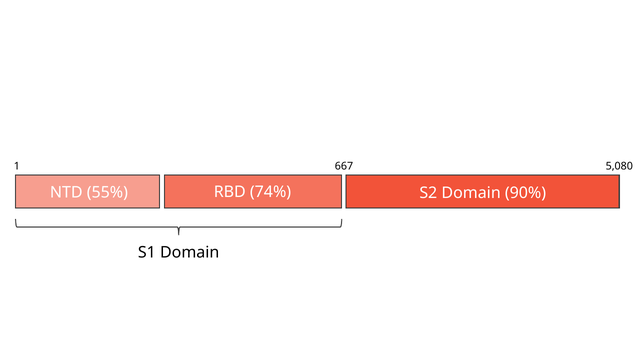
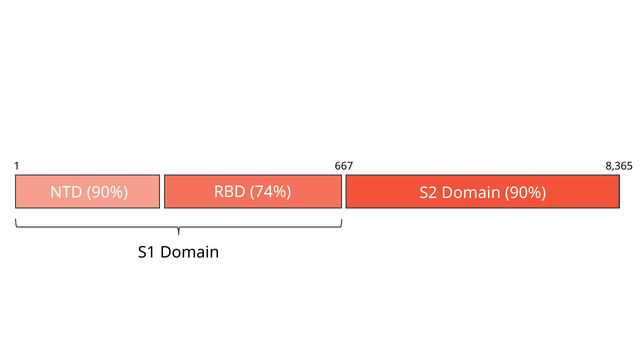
5,080: 5,080 -> 8,365
NTD 55%: 55% -> 90%
